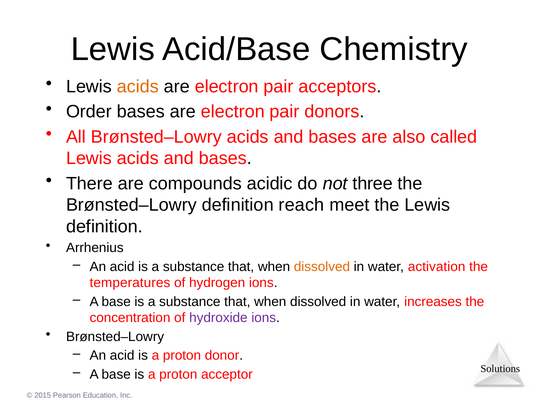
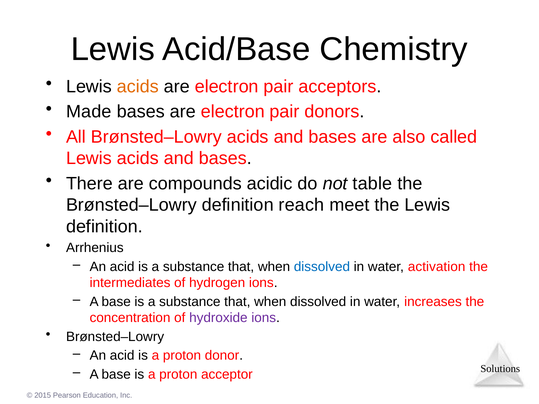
Order: Order -> Made
three: three -> table
dissolved at (322, 267) colour: orange -> blue
temperatures: temperatures -> intermediates
